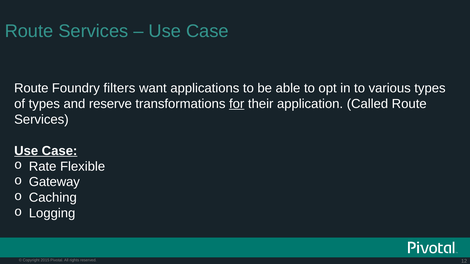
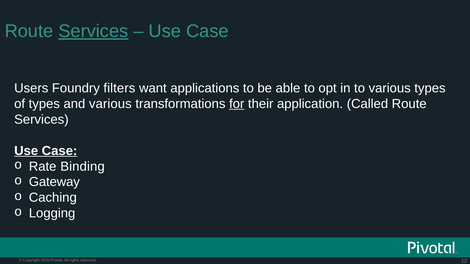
Services at (93, 31) underline: none -> present
Route at (31, 88): Route -> Users
and reserve: reserve -> various
Flexible: Flexible -> Binding
